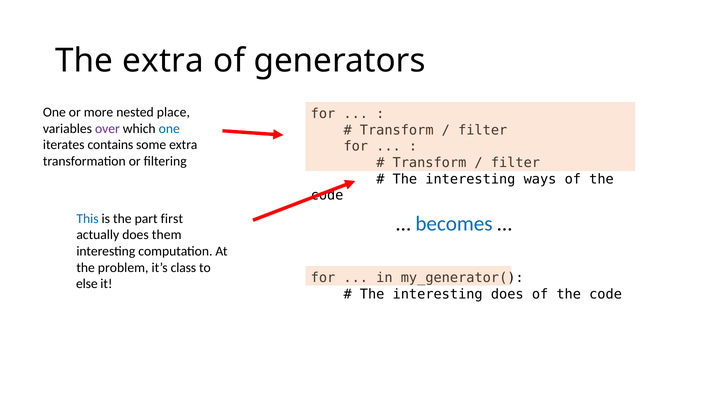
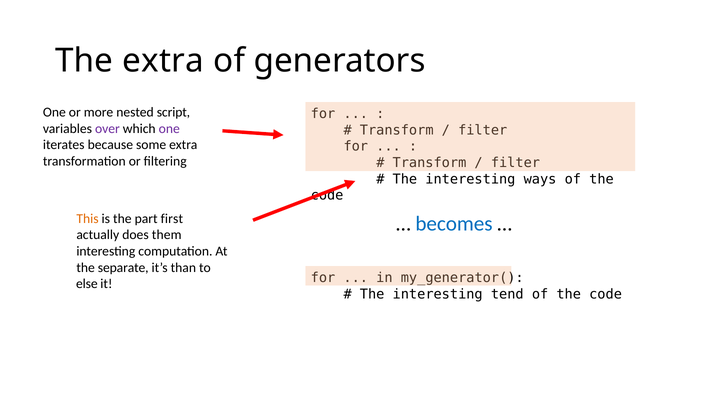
place: place -> script
one at (169, 129) colour: blue -> purple
contains: contains -> because
This colour: blue -> orange
problem: problem -> separate
class: class -> than
interesting does: does -> tend
